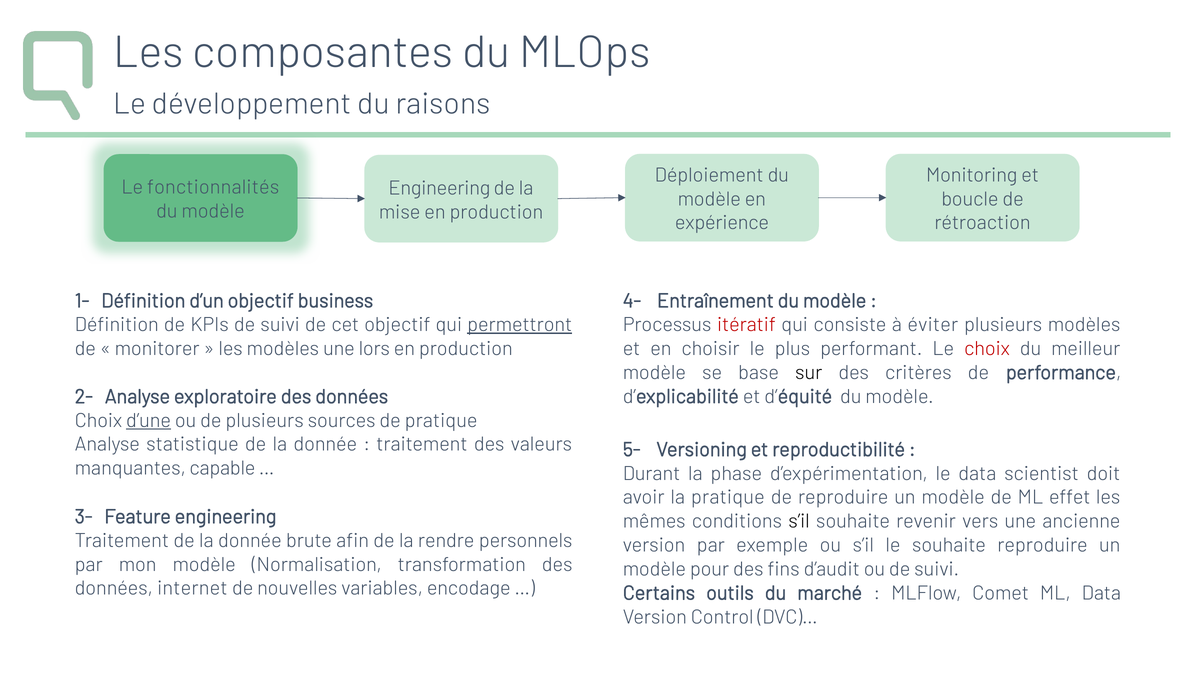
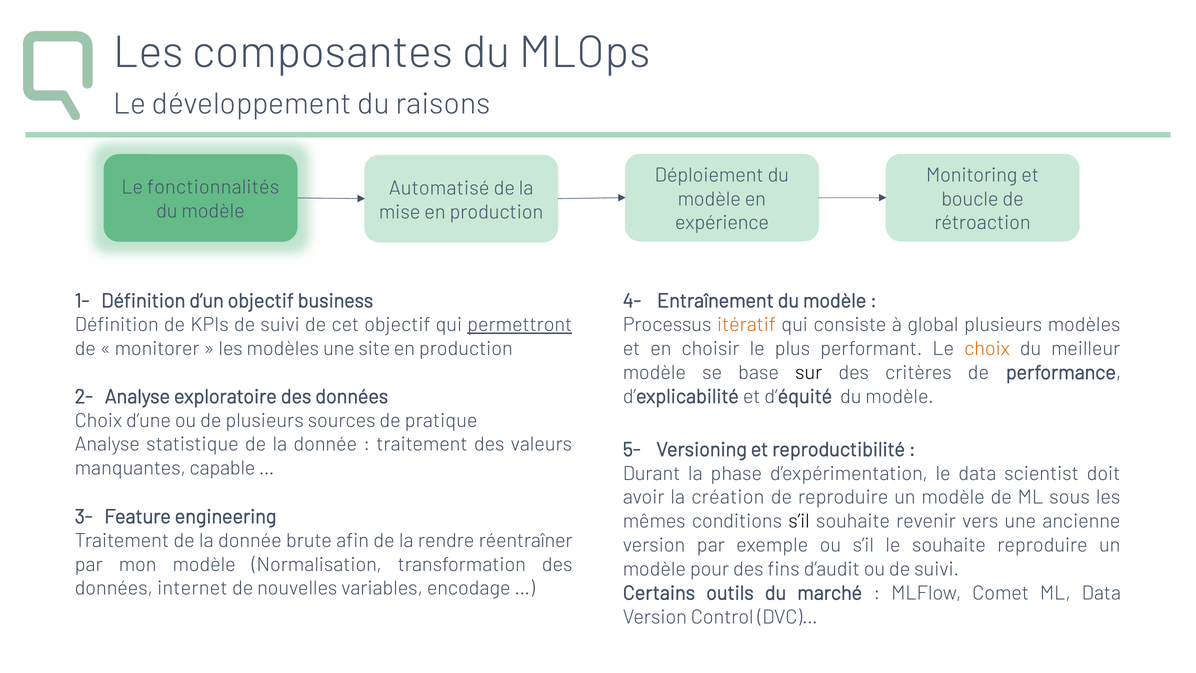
Engineering at (439, 188): Engineering -> Automatisé
itératif colour: red -> orange
éviter: éviter -> global
lors: lors -> site
choix at (987, 348) colour: red -> orange
d’une underline: present -> none
la pratique: pratique -> création
effet: effet -> sous
personnels: personnels -> réentraîner
